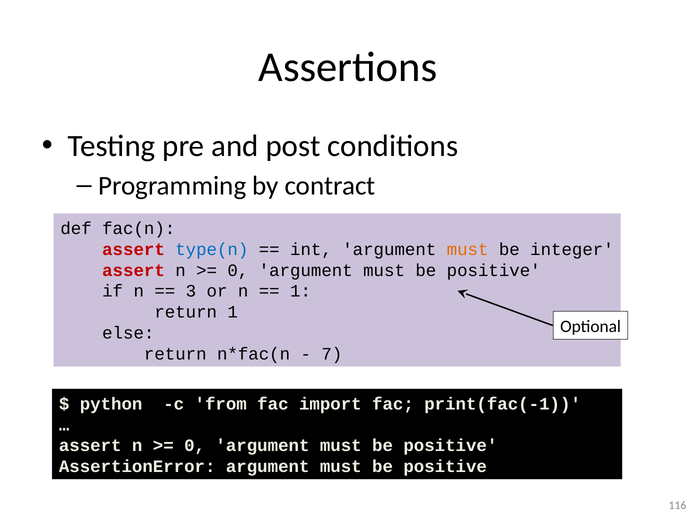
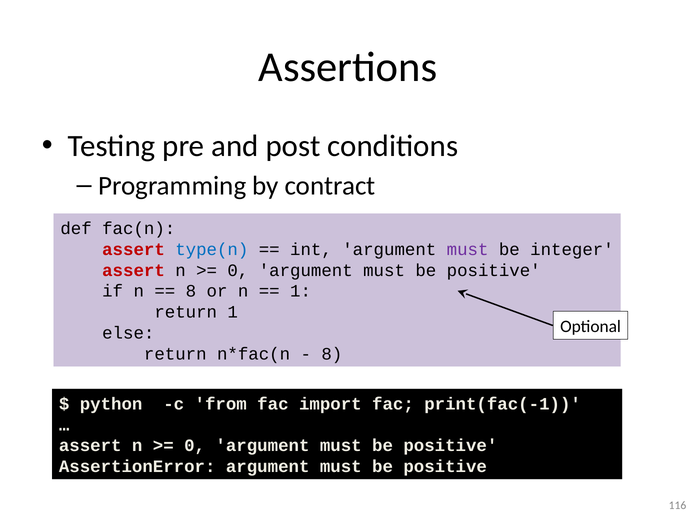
must at (468, 249) colour: orange -> purple
3 at (191, 291): 3 -> 8
7 at (332, 354): 7 -> 8
